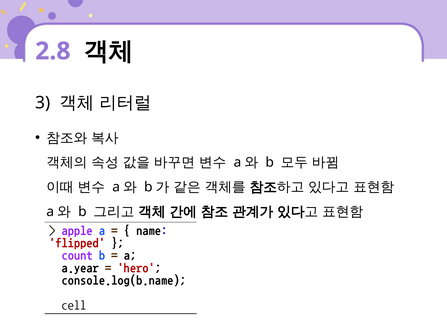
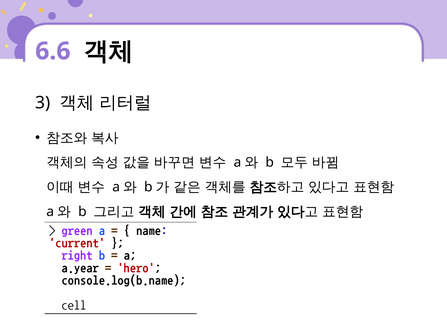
2.8: 2.8 -> 6.6
apple: apple -> green
flipped: flipped -> current
count: count -> right
